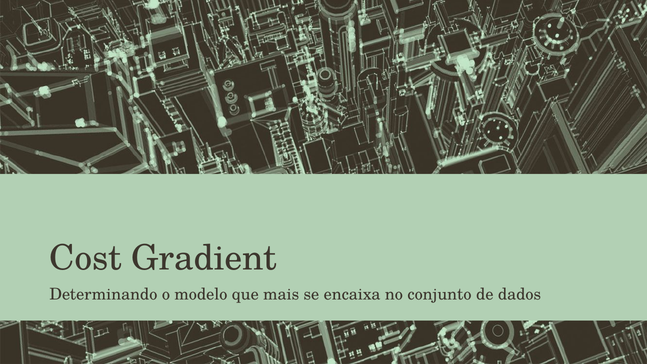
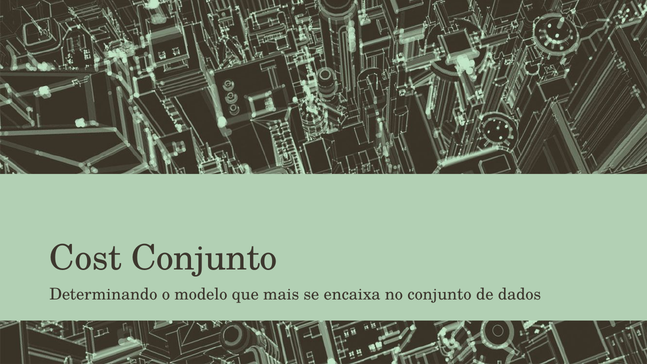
Cost Gradient: Gradient -> Conjunto
